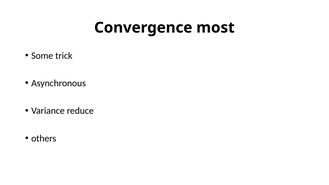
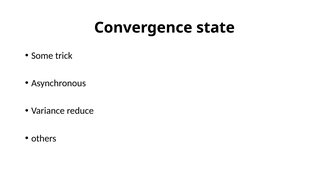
most: most -> state
